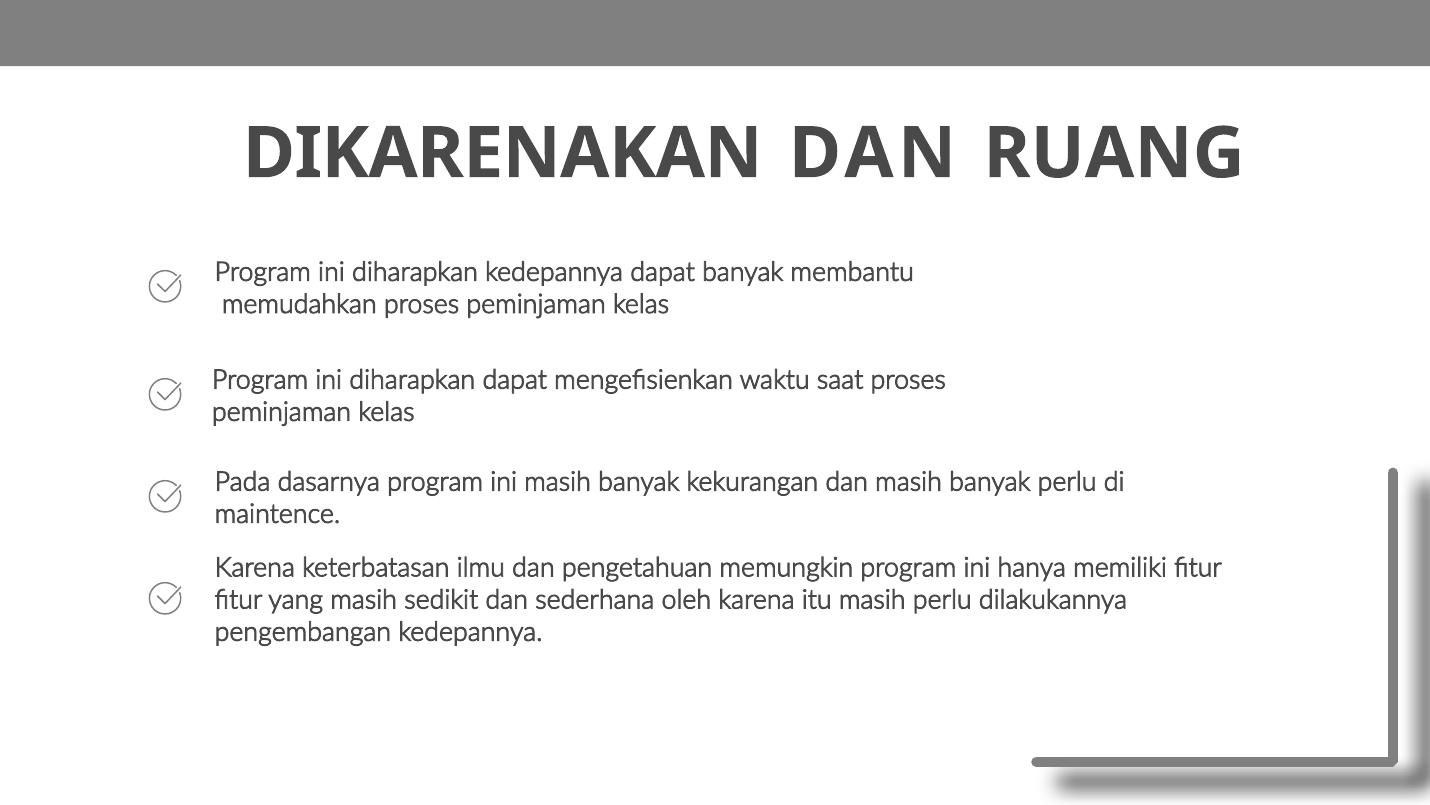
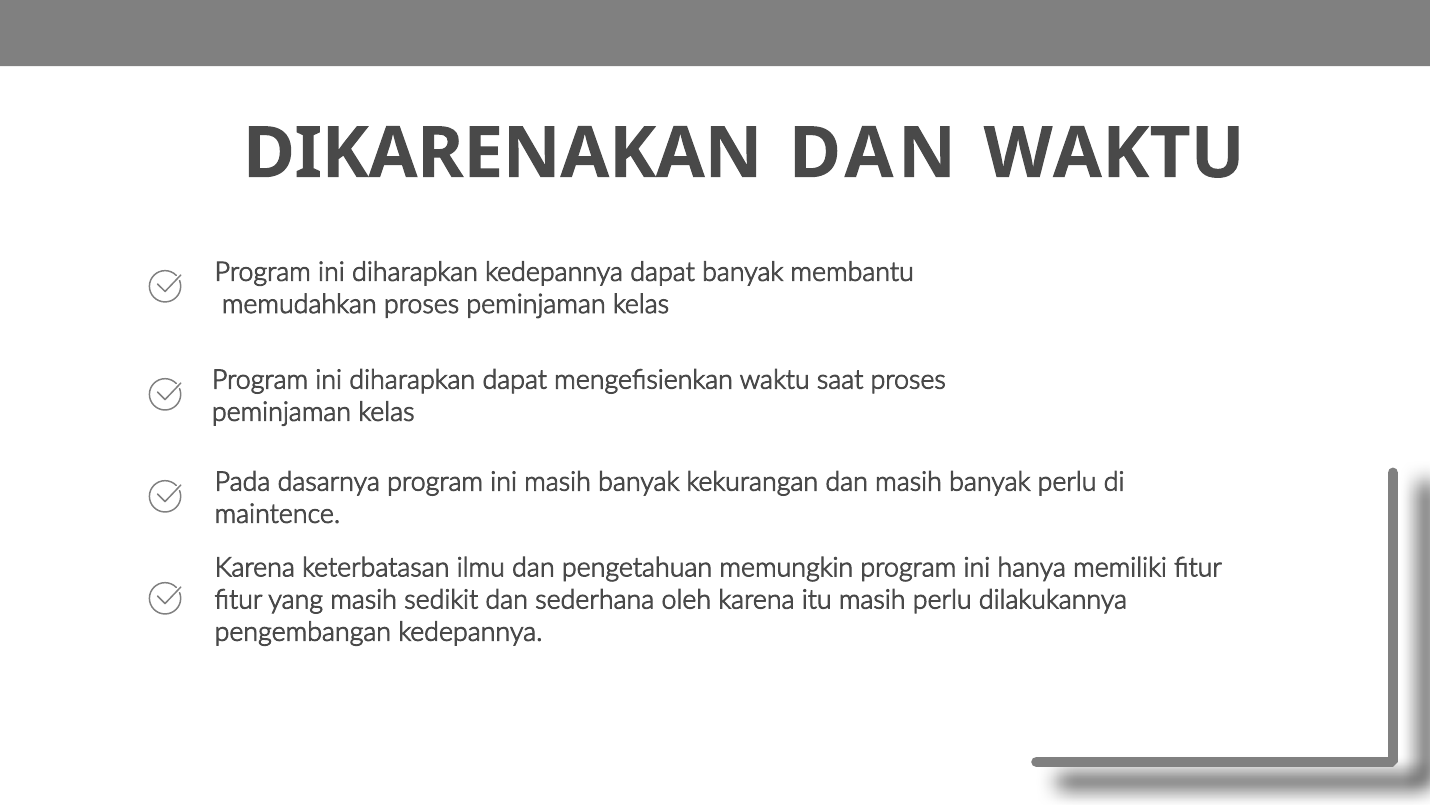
DAN RUANG: RUANG -> WAKTU
